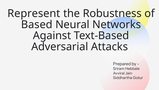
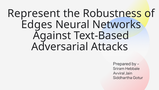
Based: Based -> Edges
